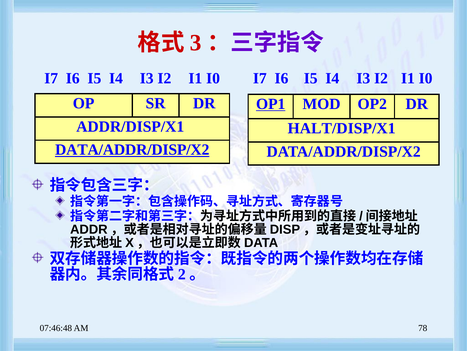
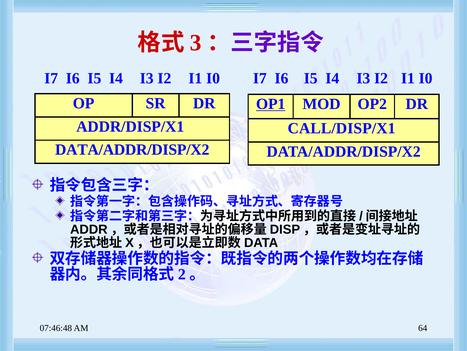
HALT/DISP/X1: HALT/DISP/X1 -> CALL/DISP/X1
DATA/ADDR/DISP/X2 at (132, 149) underline: present -> none
78: 78 -> 64
